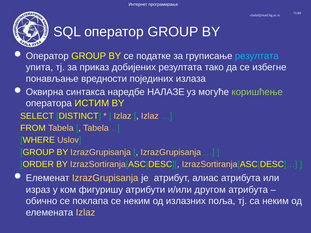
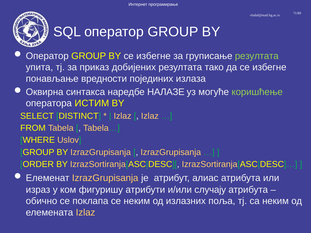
BY се податке: податке -> избегне
резултата at (257, 56) colour: light blue -> light green
другом: другом -> случају
